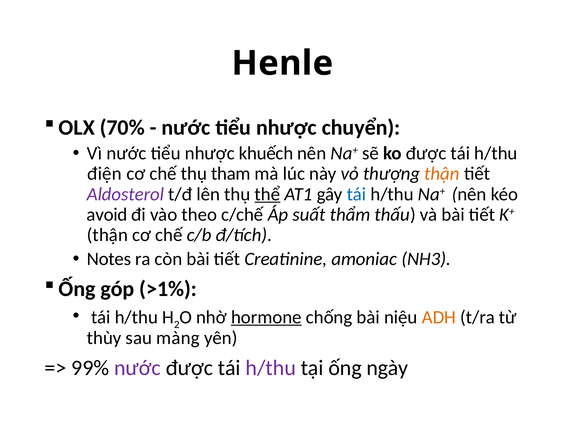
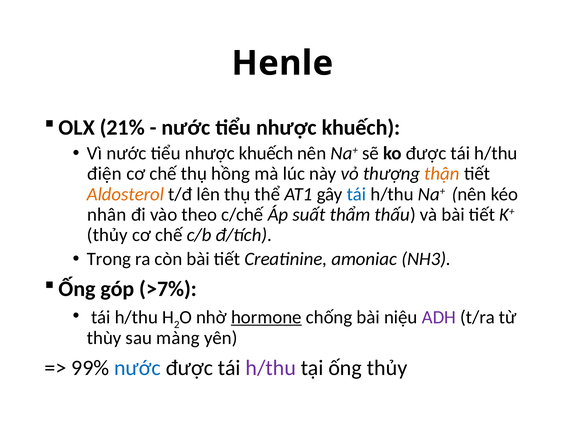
70%: 70% -> 21%
chuyển at (361, 127): chuyển -> khuếch
tham: tham -> hồng
Aldosterol colour: purple -> orange
thể underline: present -> none
avoid: avoid -> nhân
thận at (107, 235): thận -> thủy
Notes: Notes -> Trong
>1%: >1% -> >7%
ADH colour: orange -> purple
nước at (137, 368) colour: purple -> blue
ống ngày: ngày -> thủy
